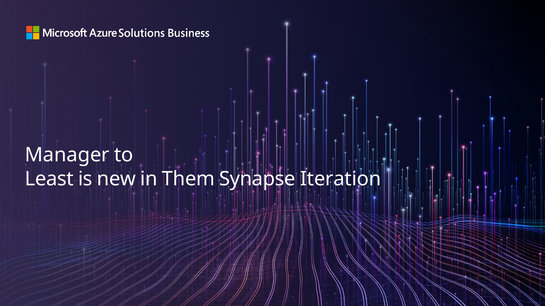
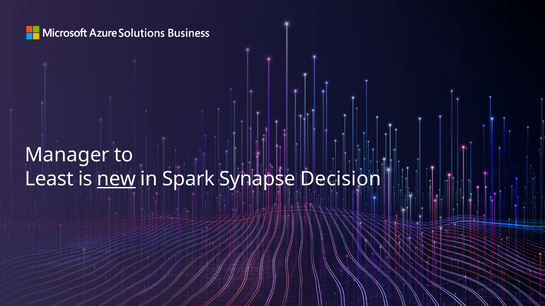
new underline: none -> present
Them: Them -> Spark
Iteration: Iteration -> Decision
